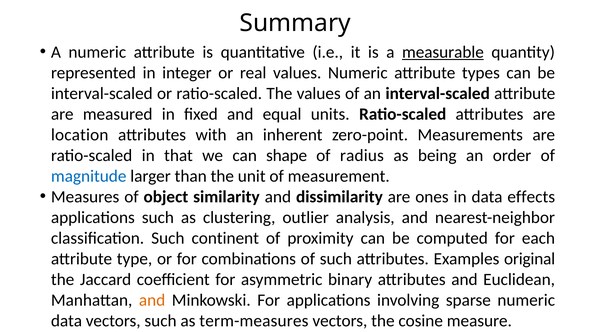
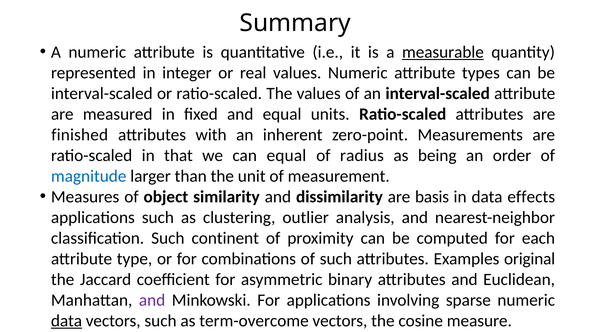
location: location -> finished
can shape: shape -> equal
ones: ones -> basis
and at (152, 301) colour: orange -> purple
data at (66, 321) underline: none -> present
term-measures: term-measures -> term-overcome
